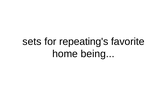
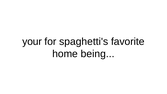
sets: sets -> your
repeating's: repeating's -> spaghetti's
